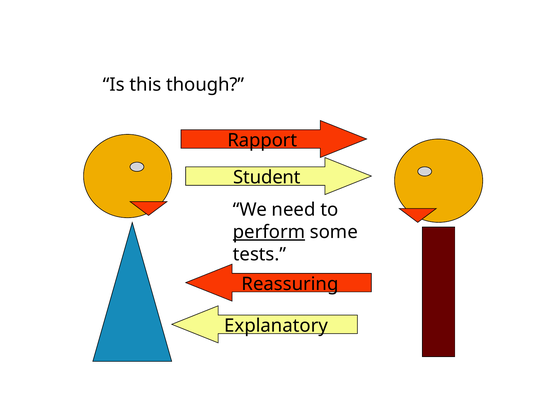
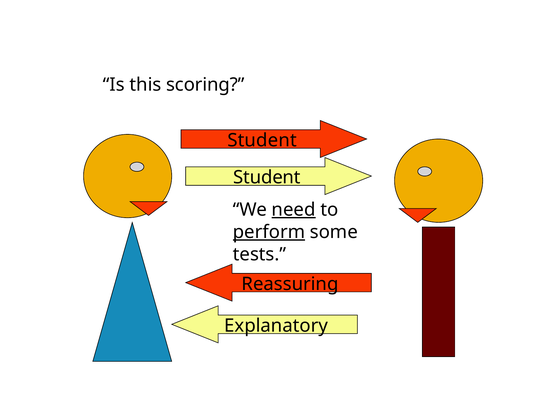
though: though -> scoring
Rapport at (262, 141): Rapport -> Student
need underline: none -> present
